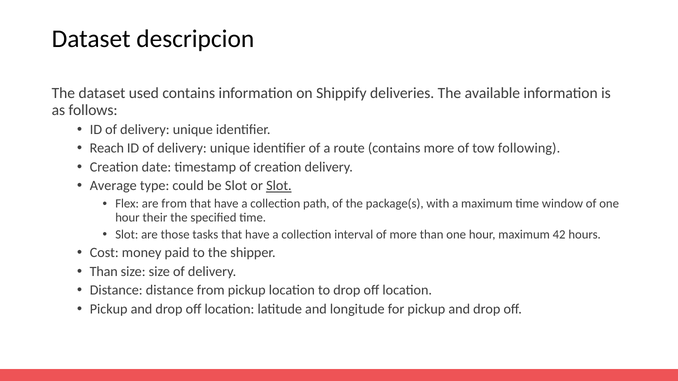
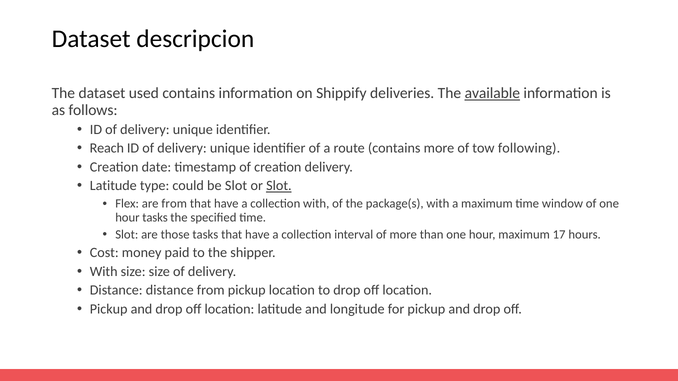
available underline: none -> present
Average at (113, 186): Average -> Latitude
collection path: path -> with
hour their: their -> tasks
42: 42 -> 17
Than at (104, 272): Than -> With
